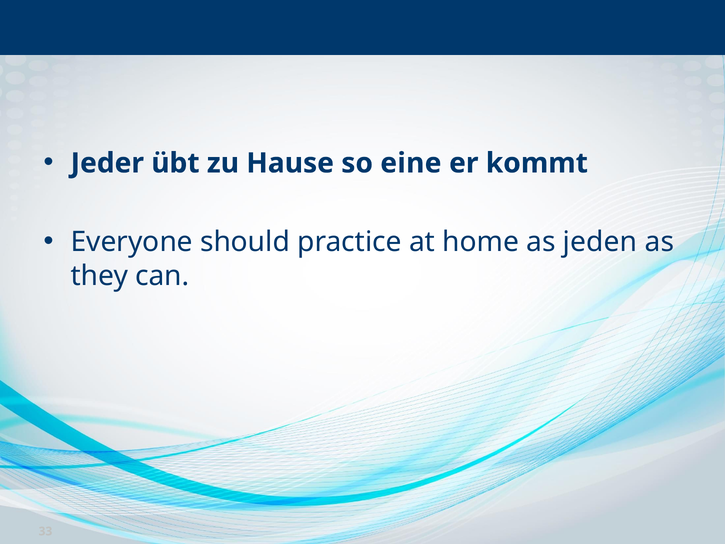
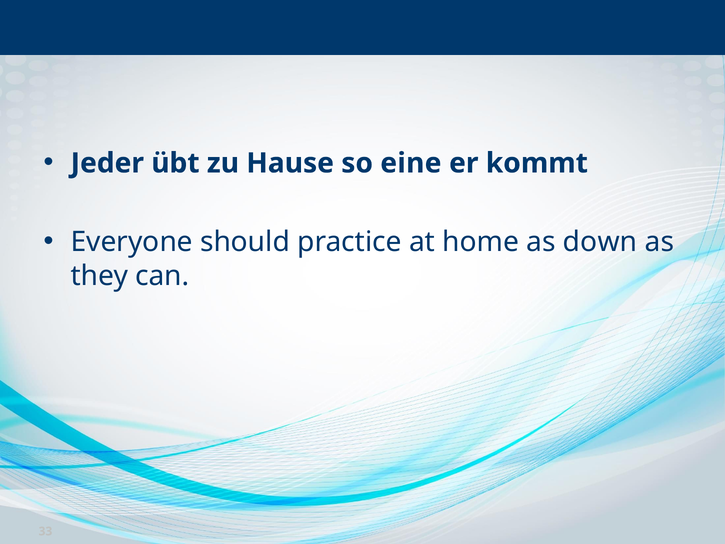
jeden: jeden -> down
